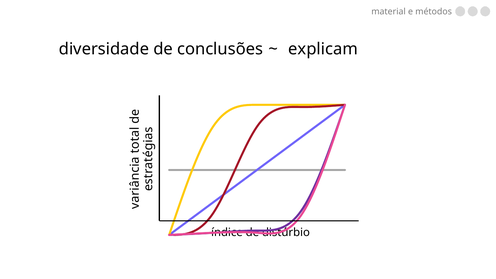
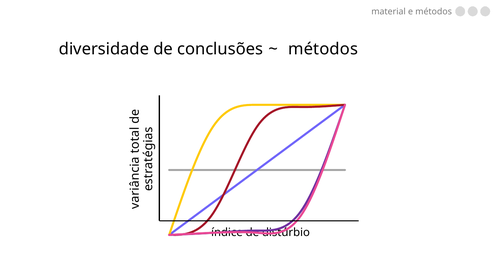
explicam at (323, 49): explicam -> métodos
